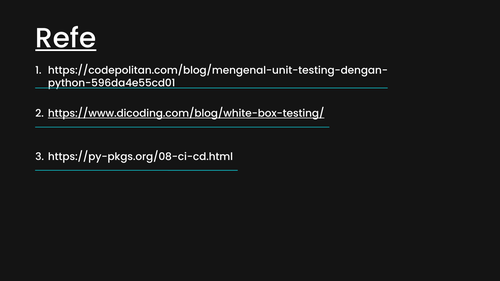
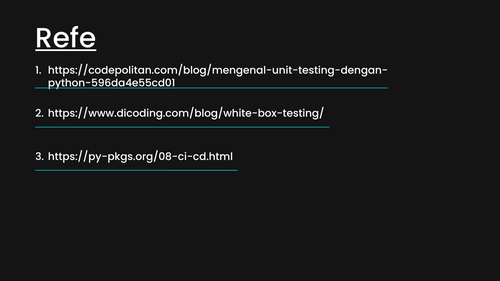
https://www.dicoding.com/blog/white-box-testing/ underline: present -> none
